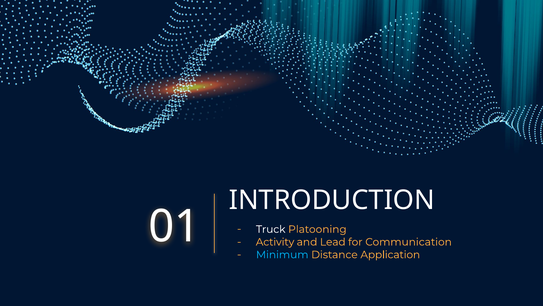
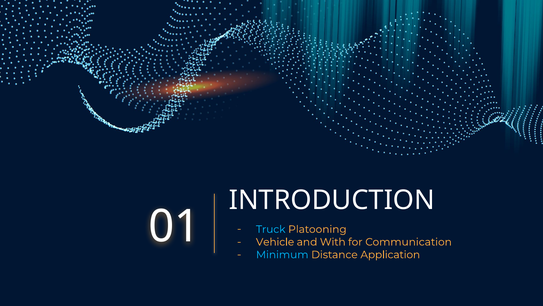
Truck colour: white -> light blue
Activity: Activity -> Vehicle
Lead: Lead -> With
